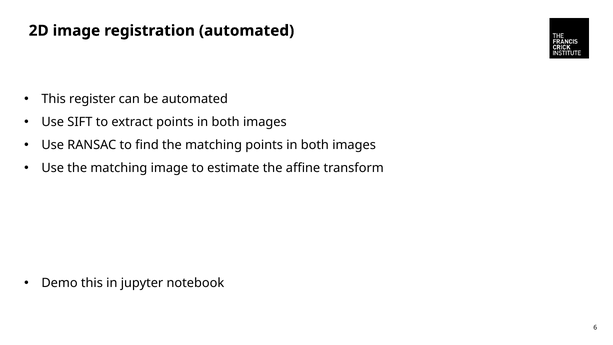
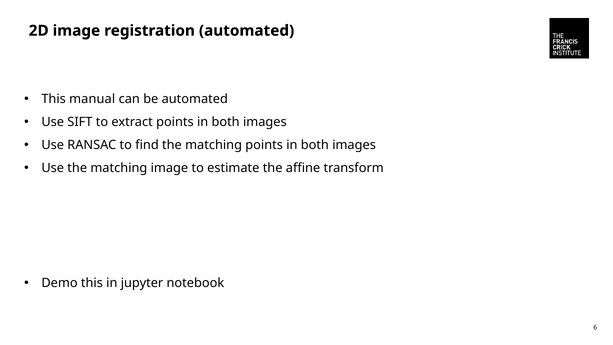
register: register -> manual
